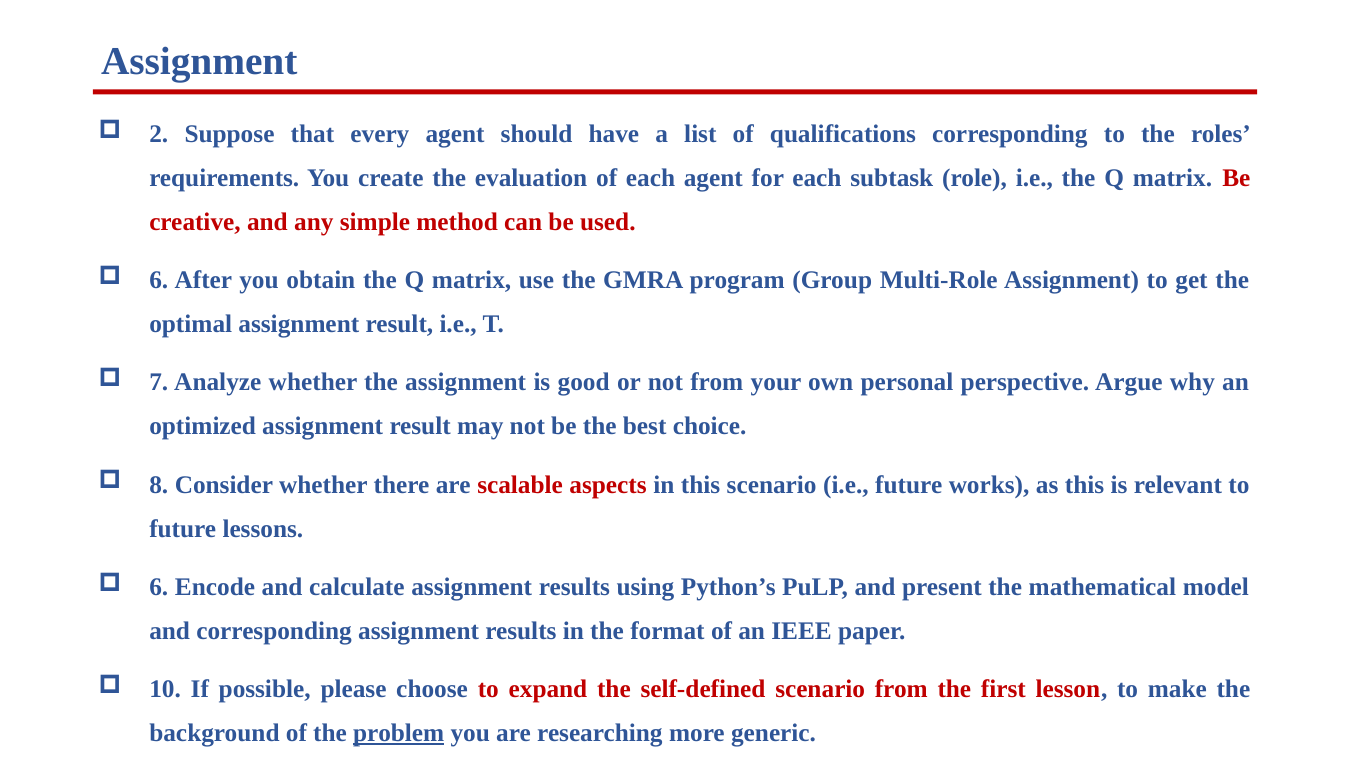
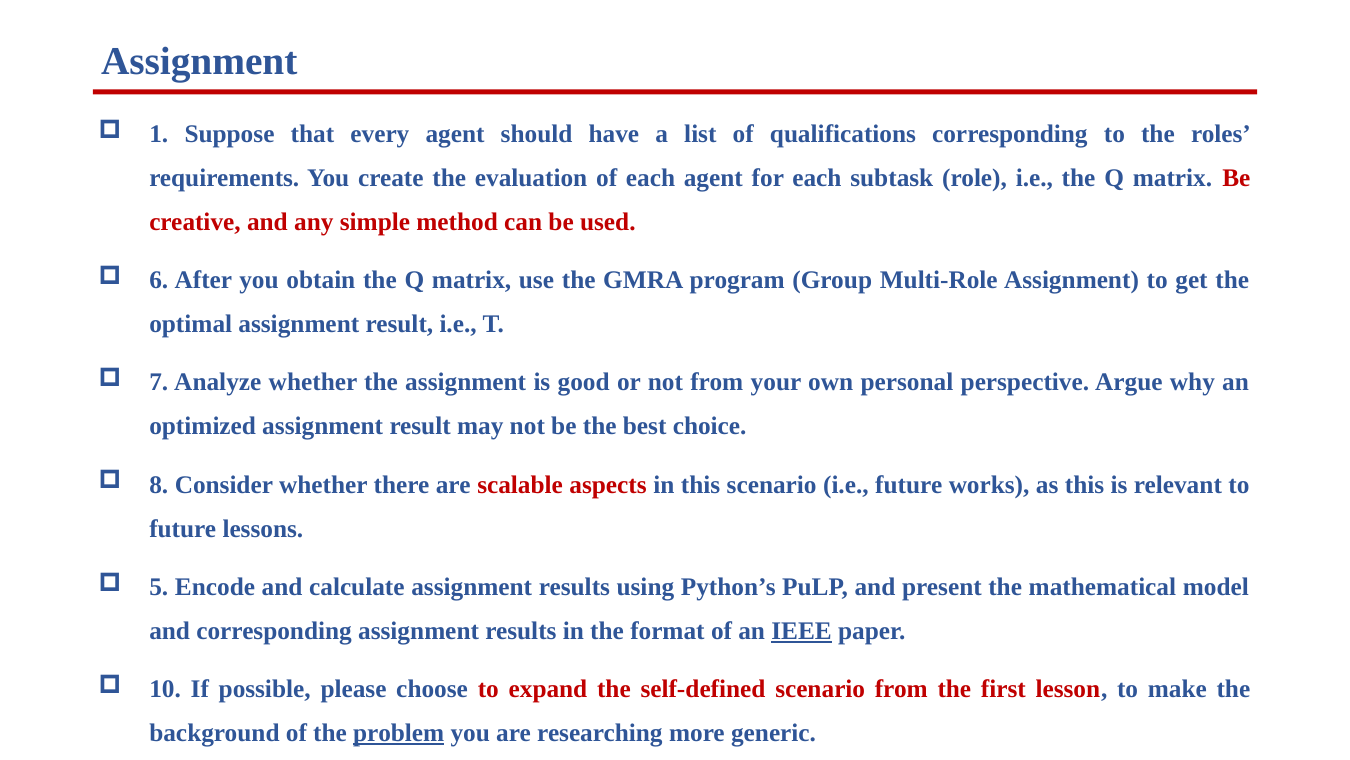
2: 2 -> 1
6 at (159, 586): 6 -> 5
IEEE underline: none -> present
